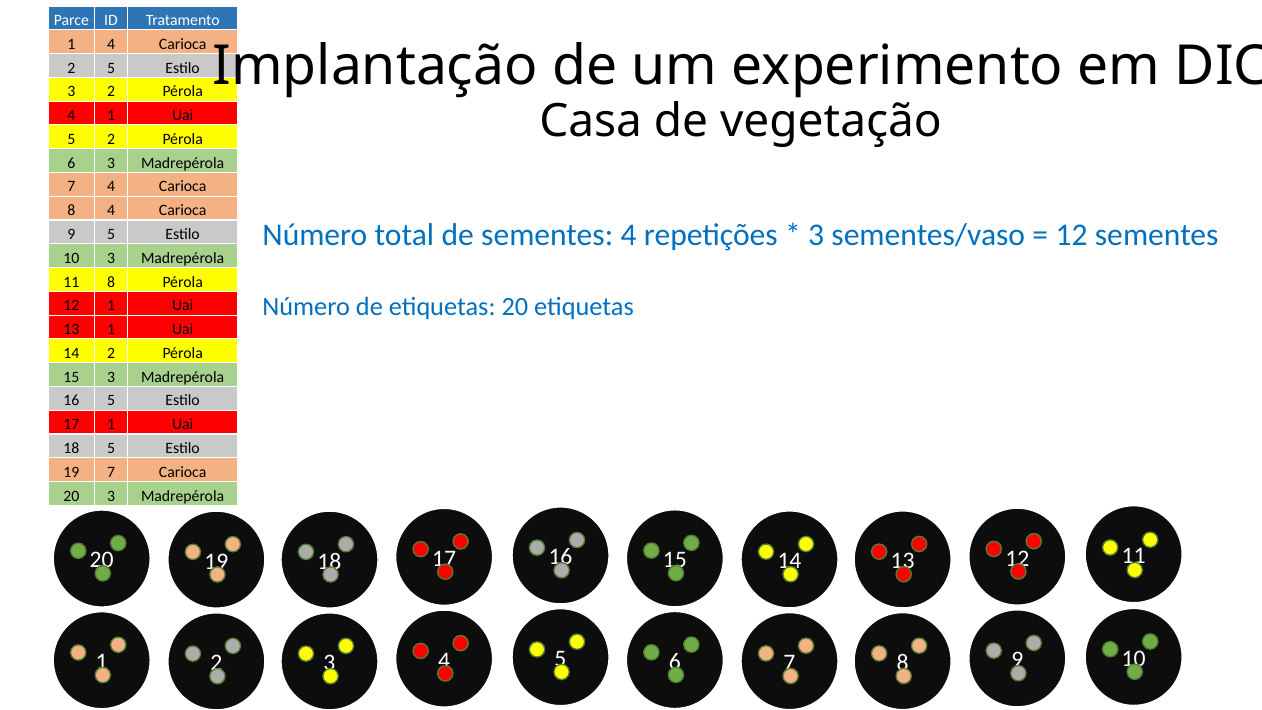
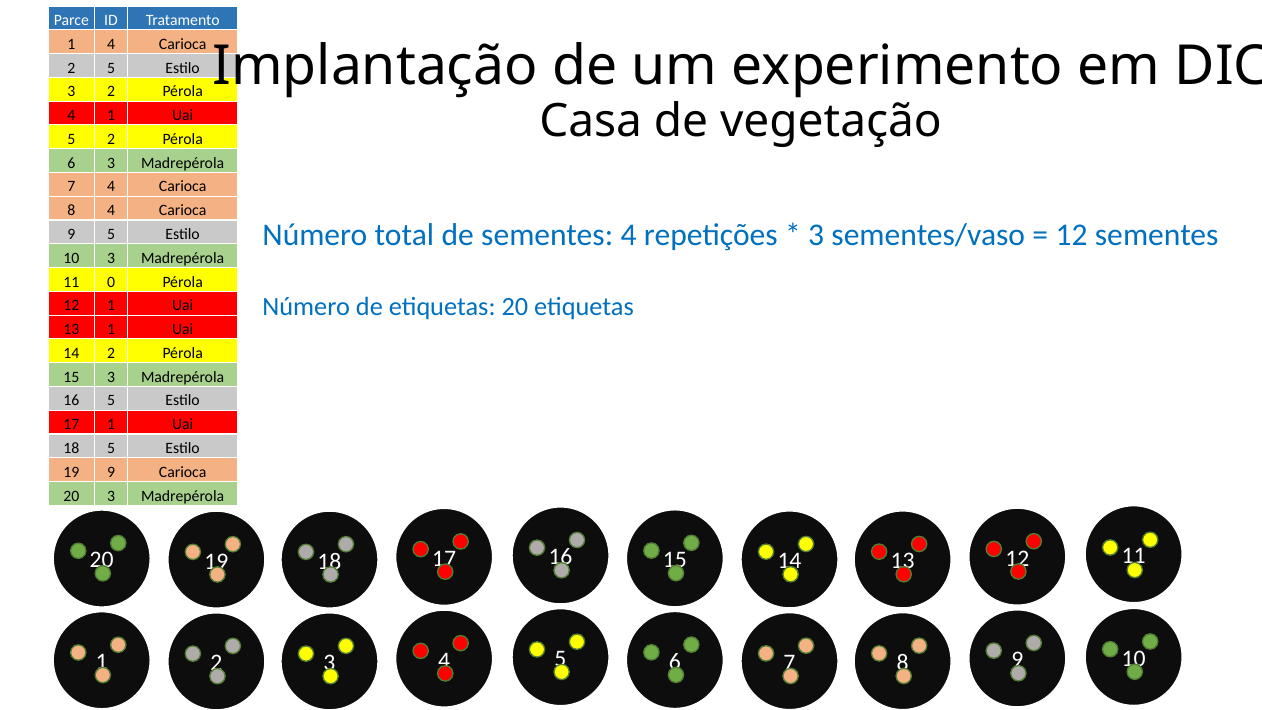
11 8: 8 -> 0
19 7: 7 -> 9
